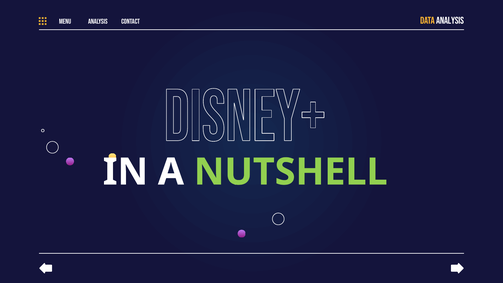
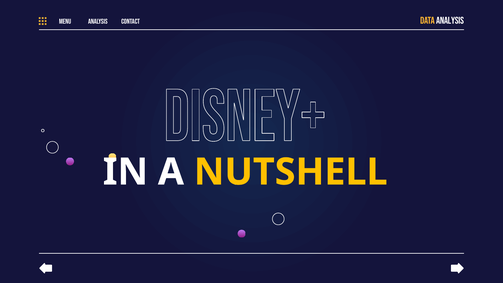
NUTSHELL colour: light green -> yellow
